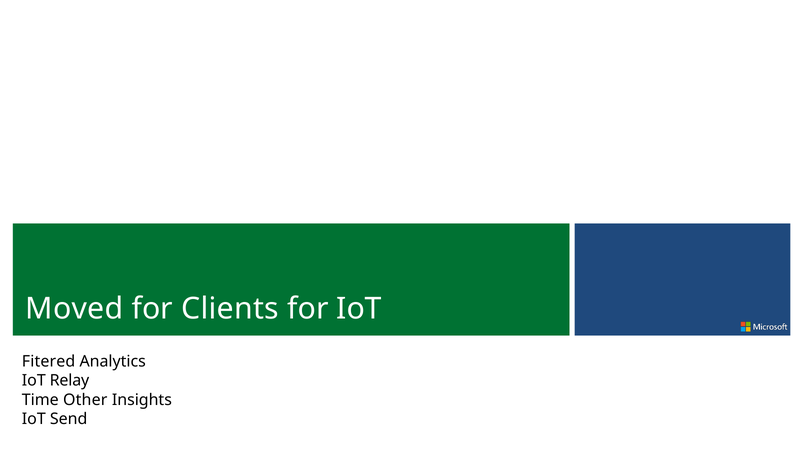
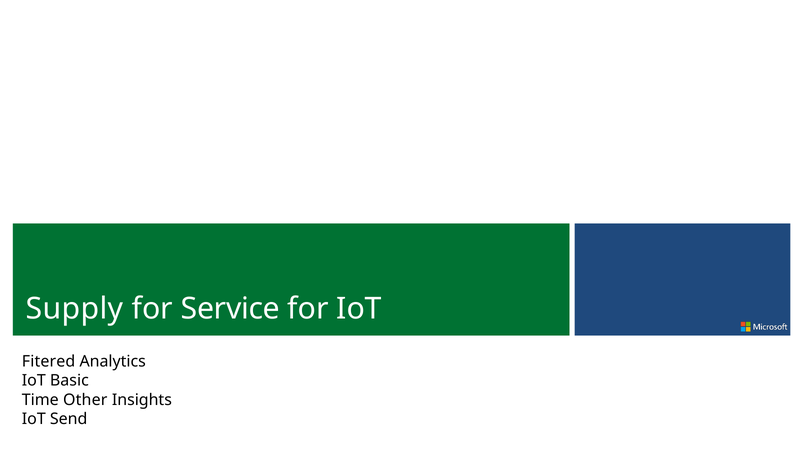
Moved: Moved -> Supply
Clients: Clients -> Service
Relay: Relay -> Basic
